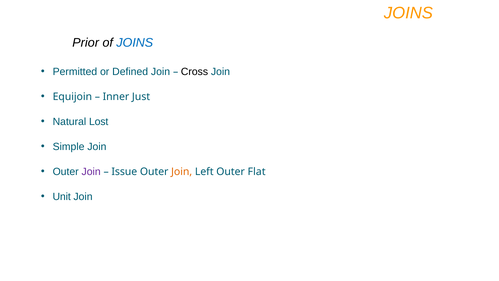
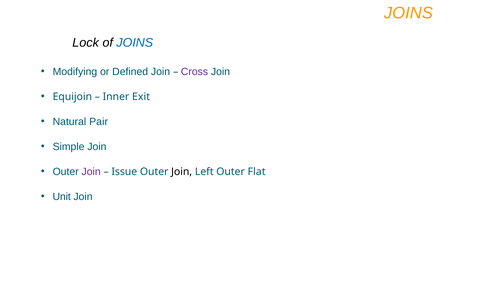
Prior: Prior -> Lock
Permitted: Permitted -> Modifying
Cross colour: black -> purple
Just: Just -> Exit
Lost: Lost -> Pair
Join at (182, 171) colour: orange -> black
